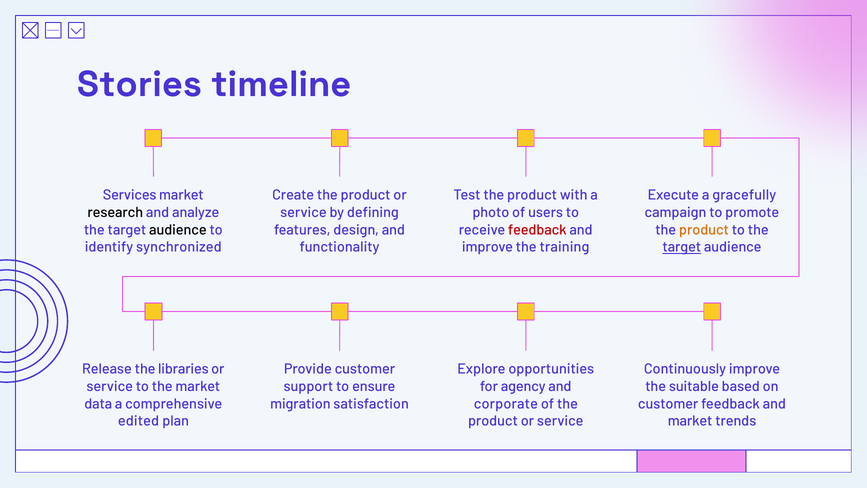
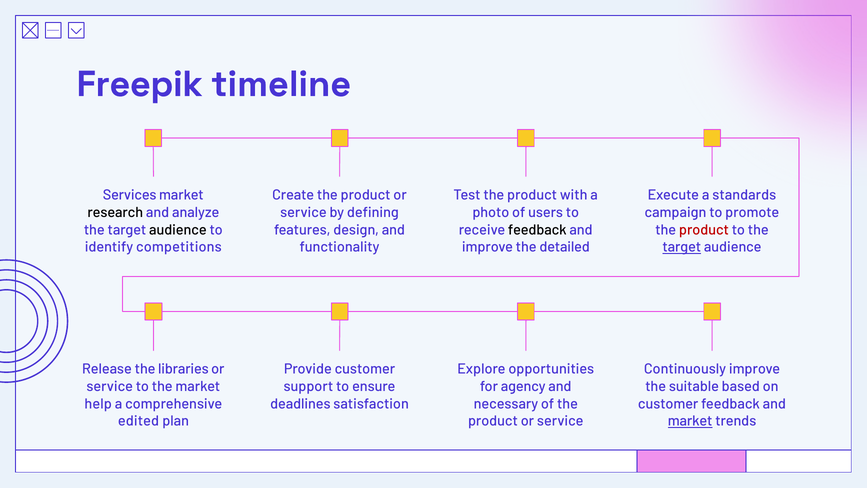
Stories: Stories -> Freepik
gracefully: gracefully -> standards
feedback at (537, 230) colour: red -> black
product at (704, 230) colour: orange -> red
synchronized: synchronized -> competitions
training: training -> detailed
data: data -> help
migration: migration -> deadlines
corporate: corporate -> necessary
market at (690, 421) underline: none -> present
